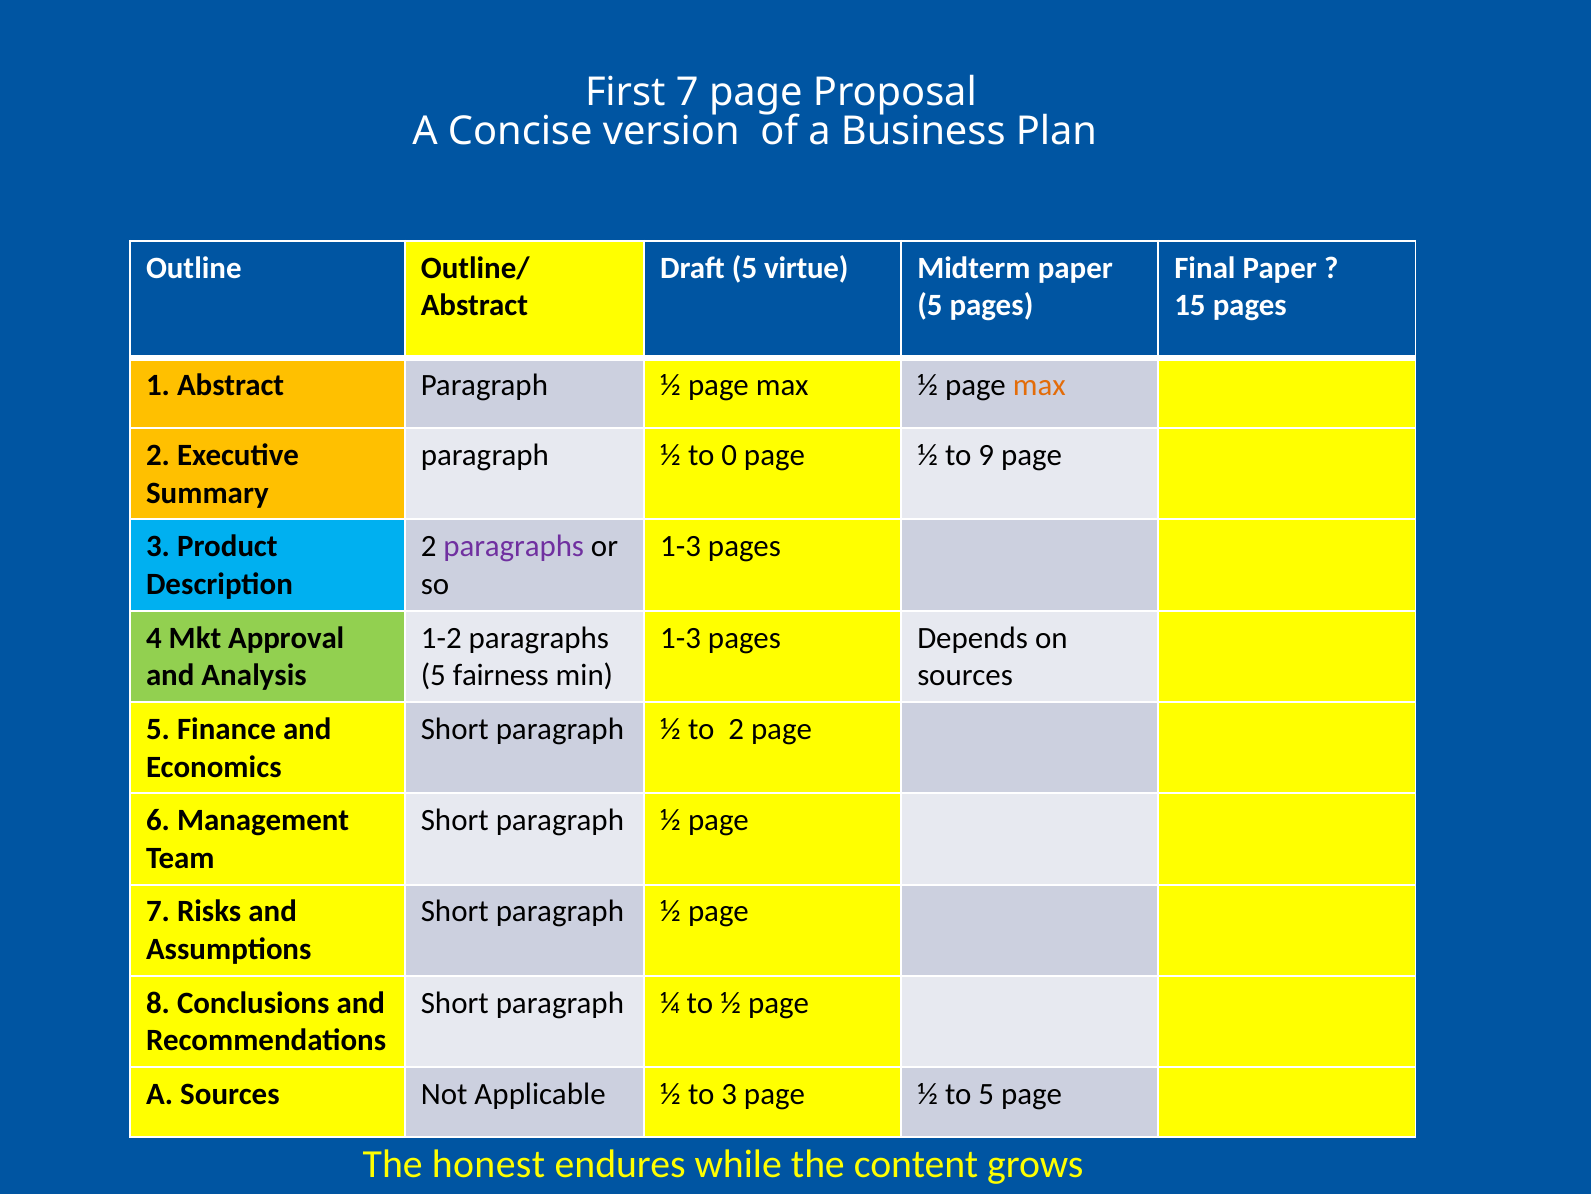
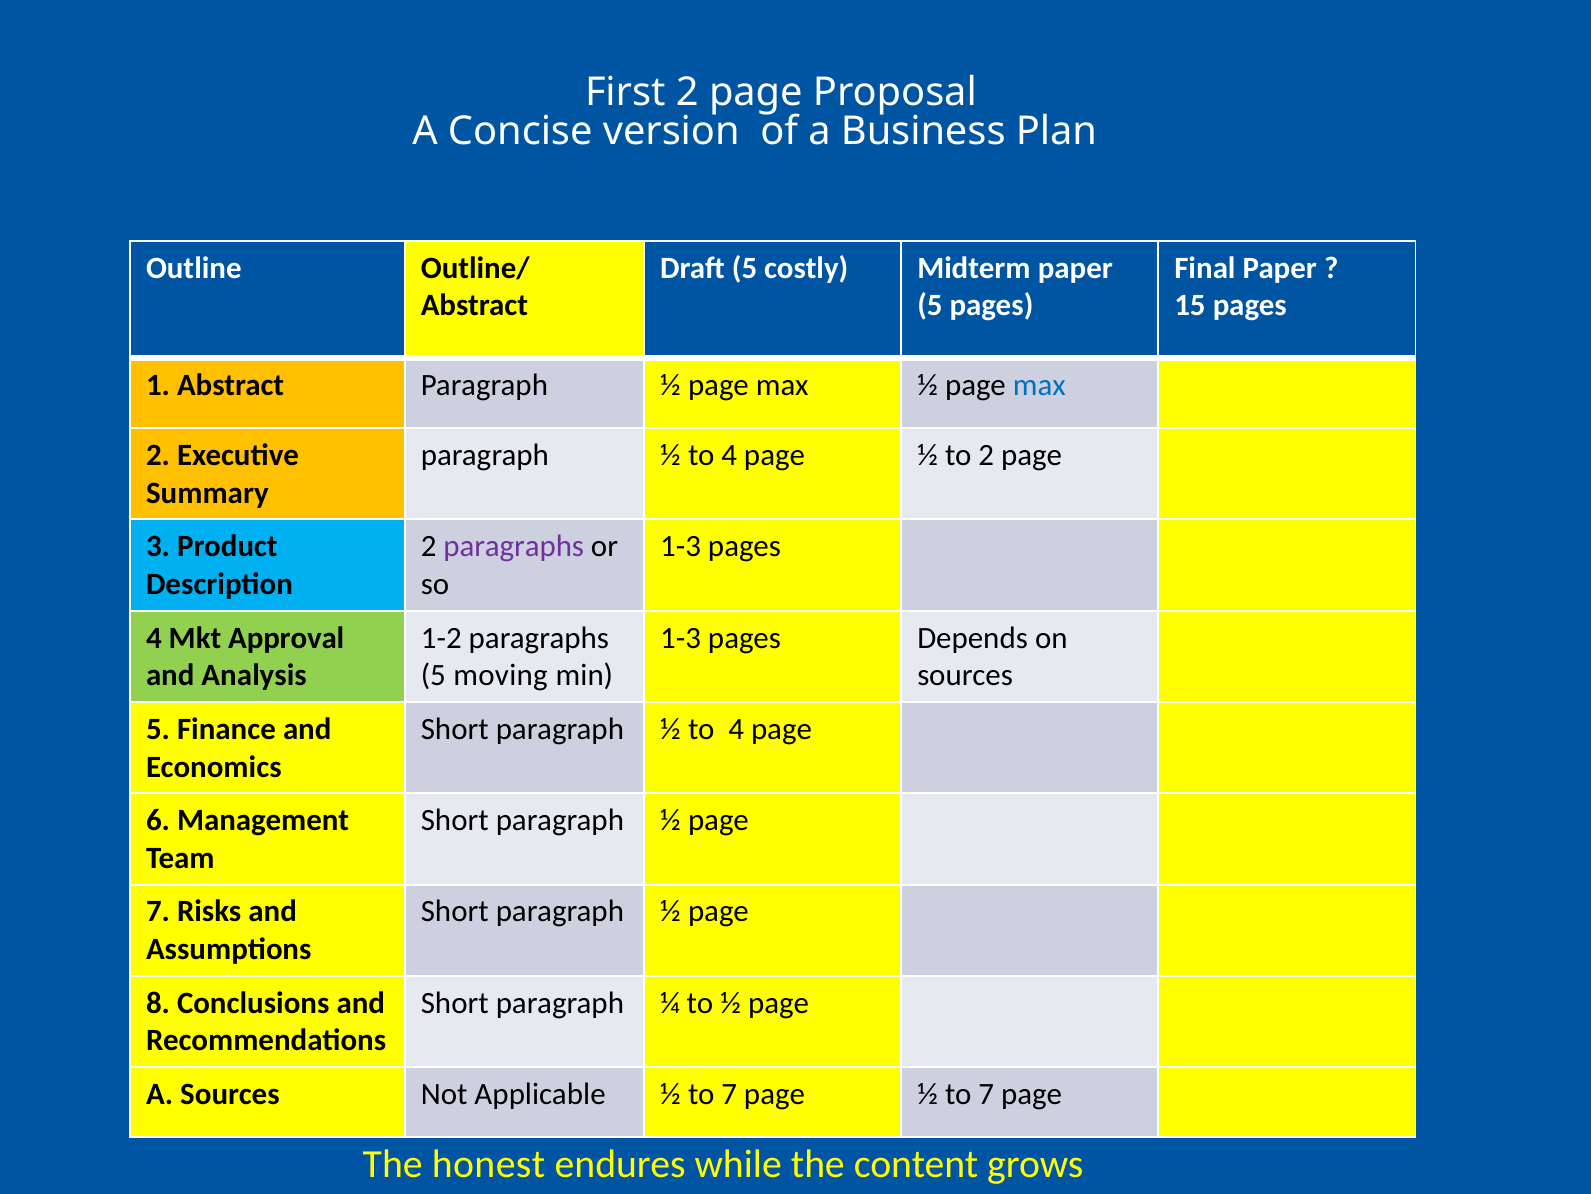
First 7: 7 -> 2
virtue: virtue -> costly
max at (1039, 385) colour: orange -> blue
0 at (729, 455): 0 -> 4
to 9: 9 -> 2
fairness: fairness -> moving
2 at (736, 729): 2 -> 4
Applicable ½ to 3: 3 -> 7
page ½ to 5: 5 -> 7
